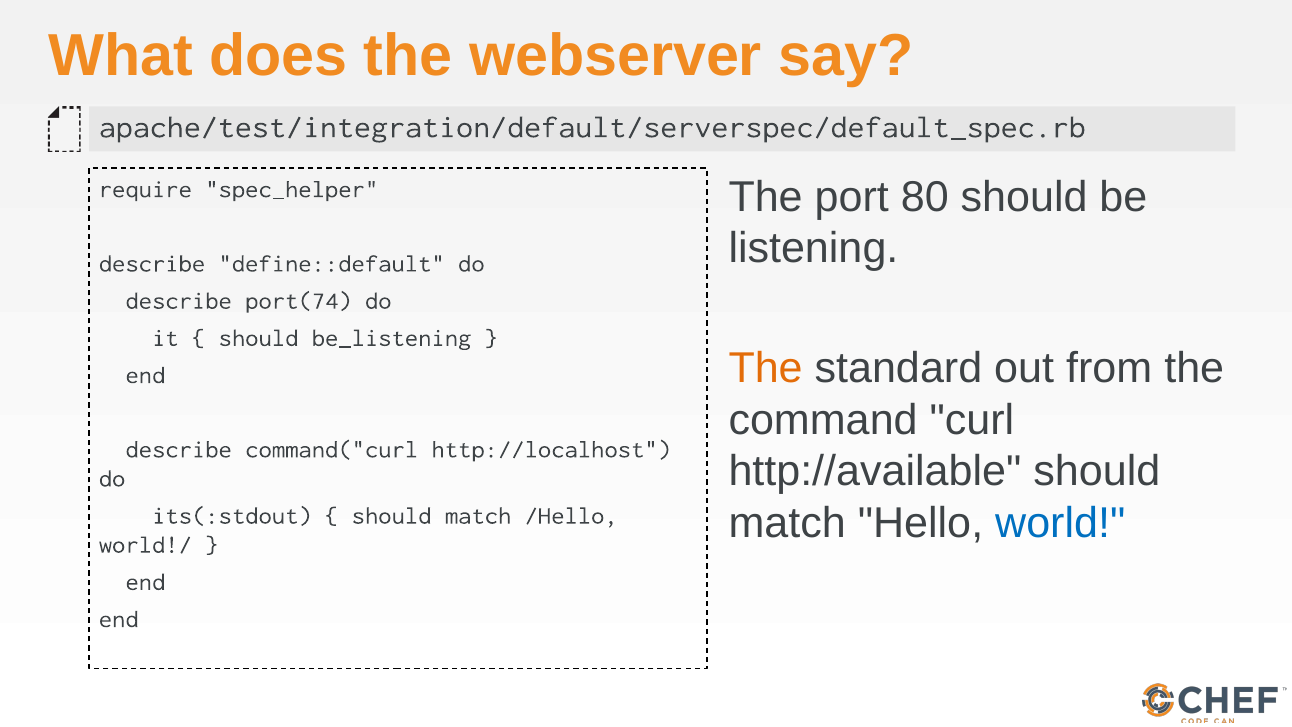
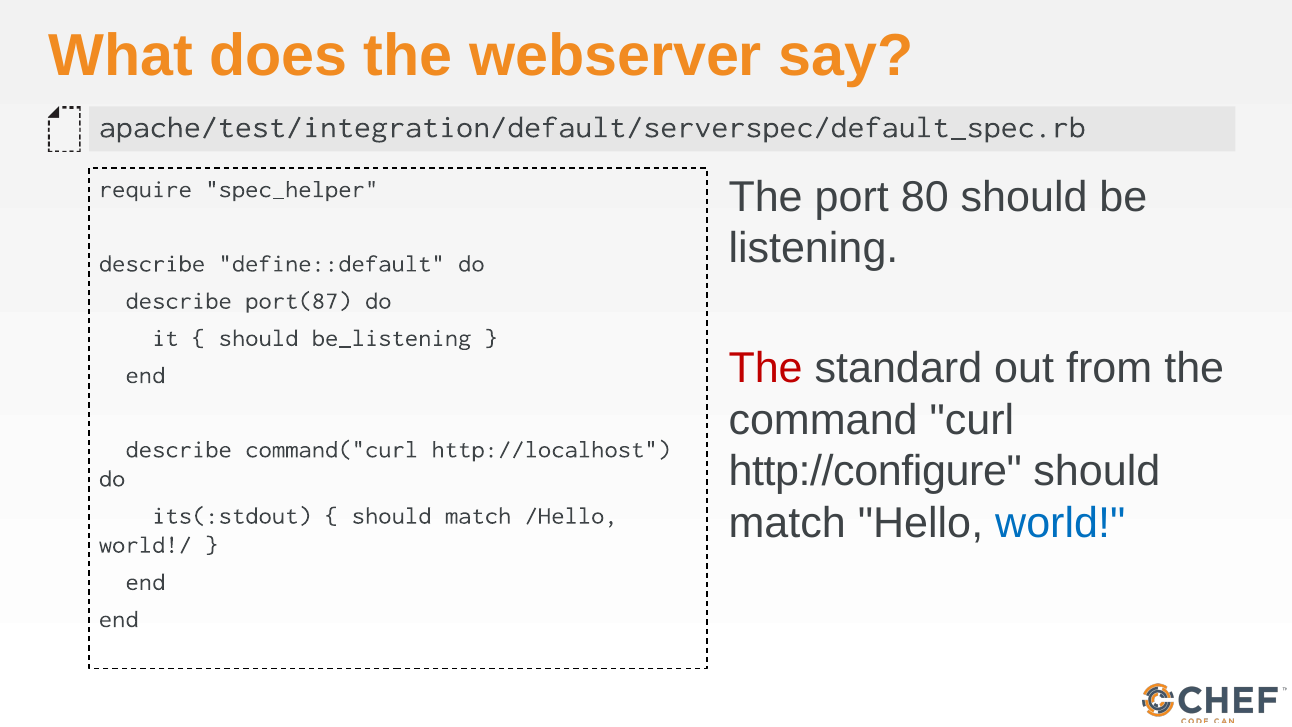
port(74: port(74 -> port(87
The at (766, 368) colour: orange -> red
http://available: http://available -> http://configure
